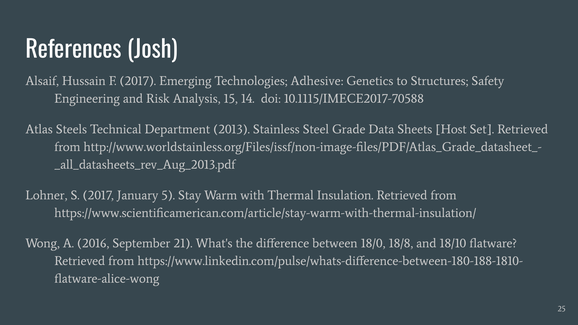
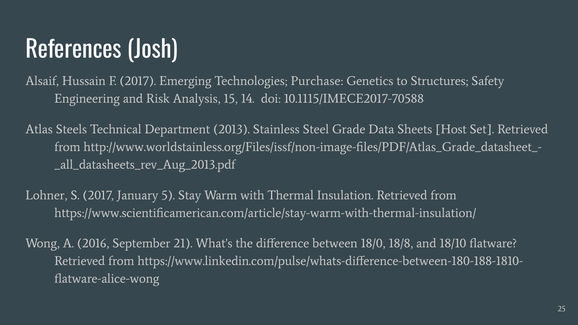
Adhesive: Adhesive -> Purchase
